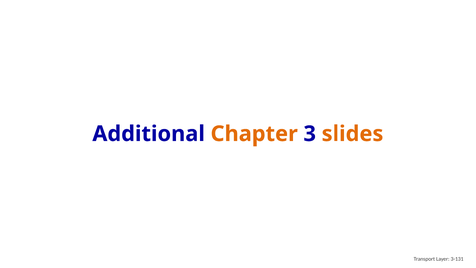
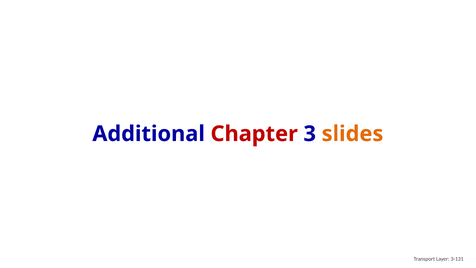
Chapter colour: orange -> red
